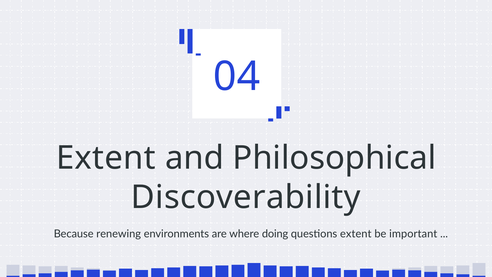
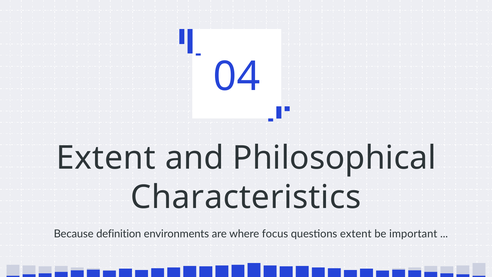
Discoverability: Discoverability -> Characteristics
renewing: renewing -> definition
doing: doing -> focus
